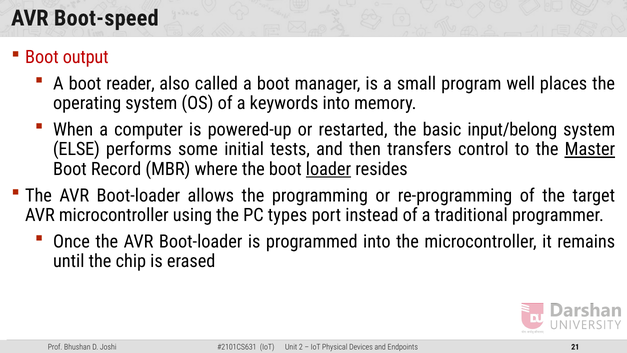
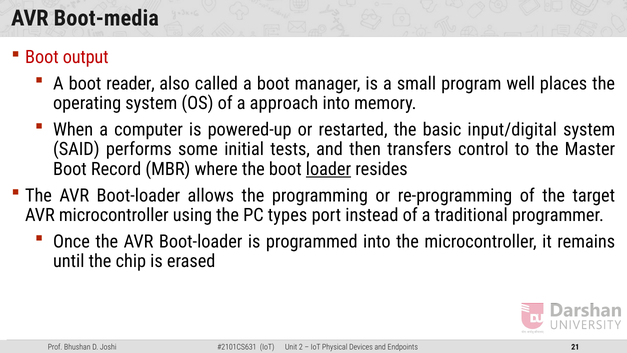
Boot-speed: Boot-speed -> Boot-media
keywords: keywords -> approach
input/belong: input/belong -> input/digital
ELSE: ELSE -> SAID
Master underline: present -> none
